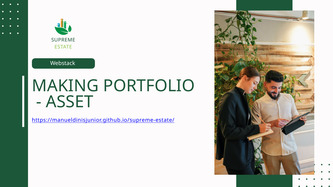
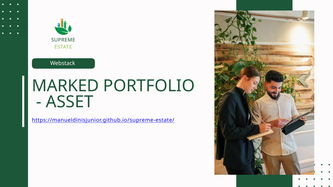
MAKING: MAKING -> MARKED
